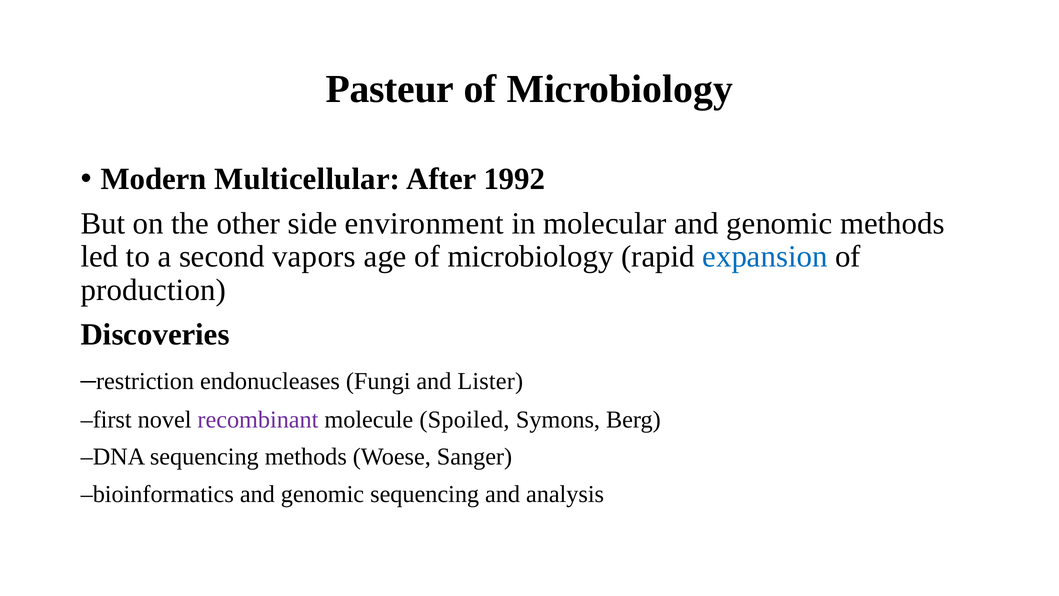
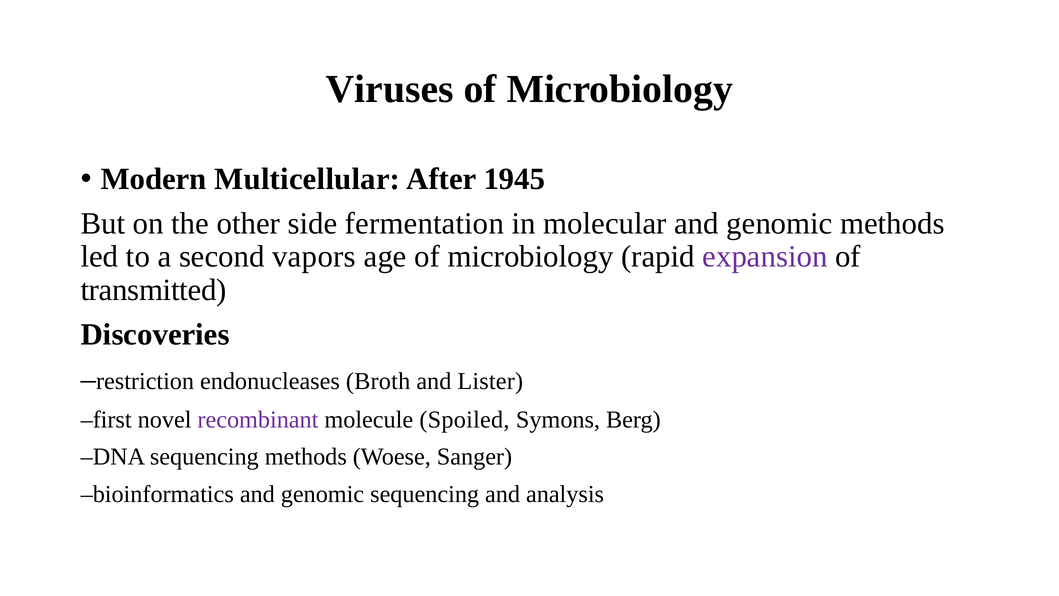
Pasteur: Pasteur -> Viruses
1992: 1992 -> 1945
environment: environment -> fermentation
expansion colour: blue -> purple
production: production -> transmitted
Fungi: Fungi -> Broth
